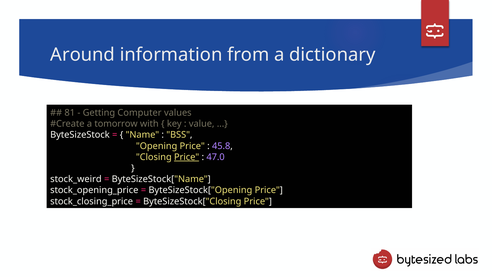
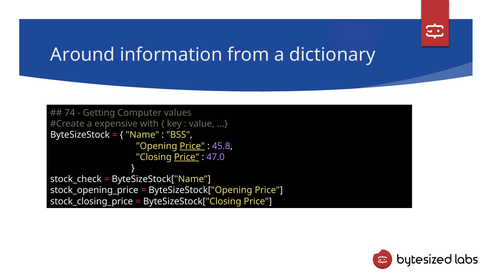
81: 81 -> 74
tomorrow: tomorrow -> expensive
Price at (192, 146) underline: none -> present
stock_weird: stock_weird -> stock_check
